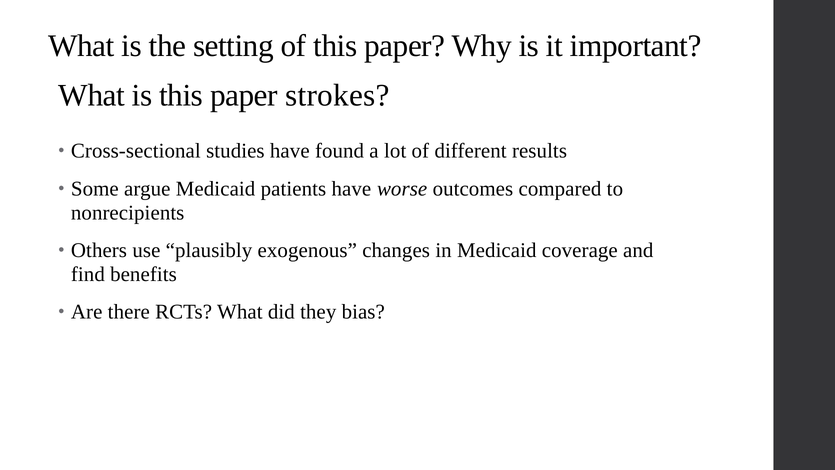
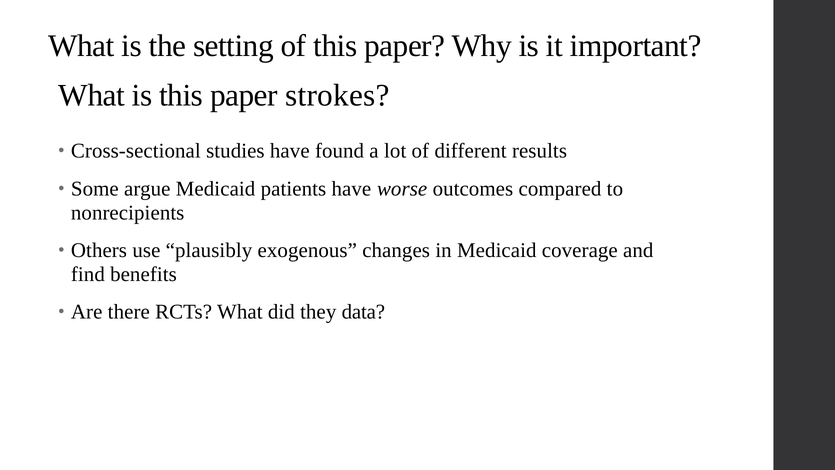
bias: bias -> data
